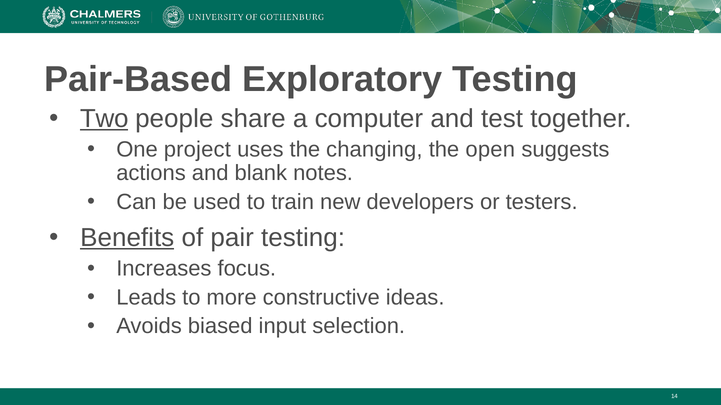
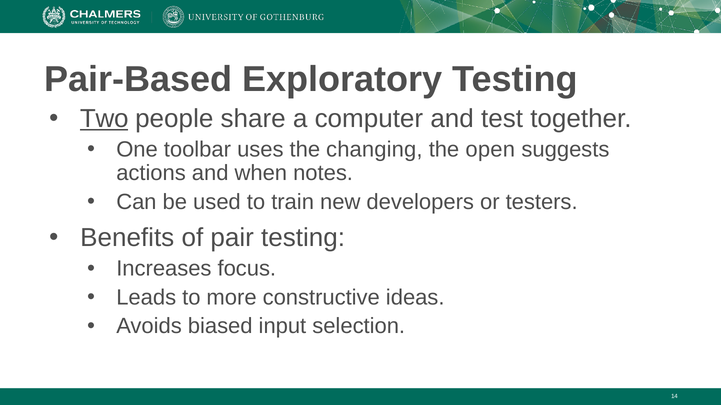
project: project -> toolbar
blank: blank -> when
Benefits underline: present -> none
